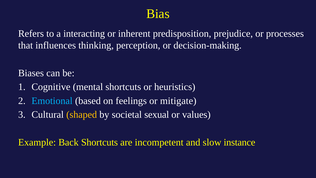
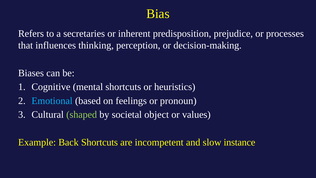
interacting: interacting -> secretaries
mitigate: mitigate -> pronoun
shaped colour: yellow -> light green
sexual: sexual -> object
